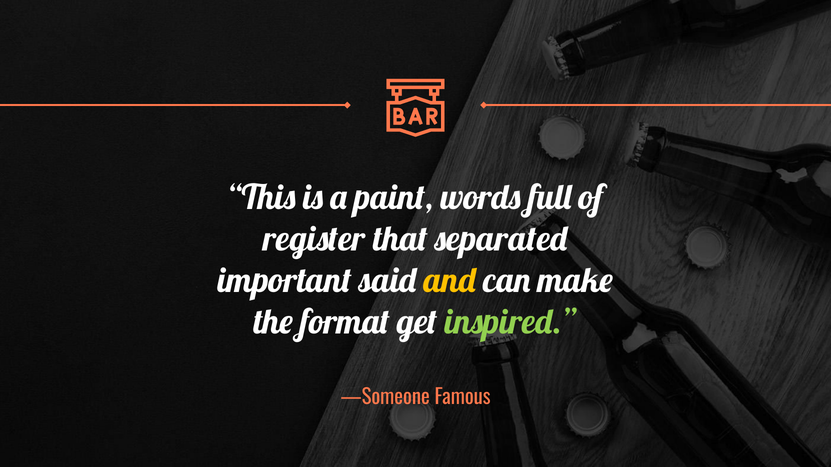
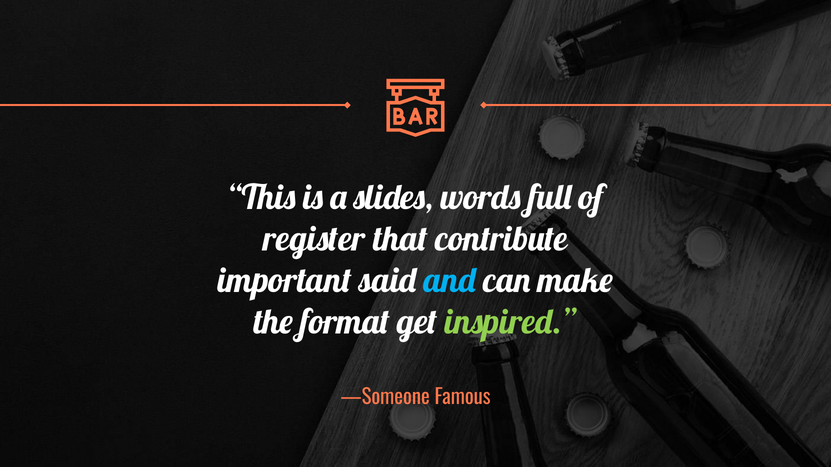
paint: paint -> slides
separated: separated -> contribute
and colour: yellow -> light blue
